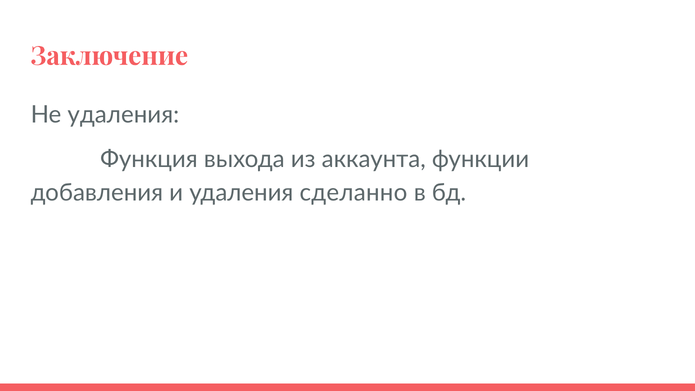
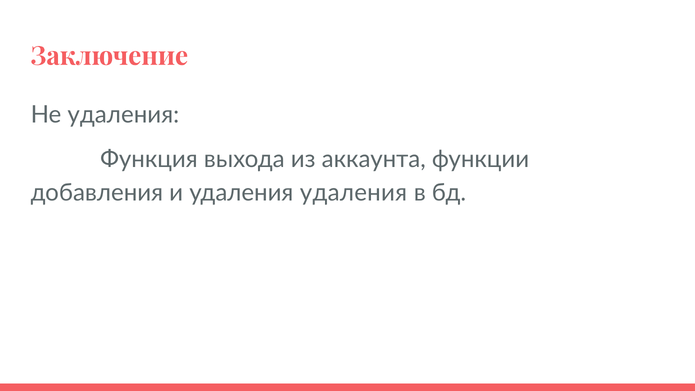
удаления сделанно: сделанно -> удаления
